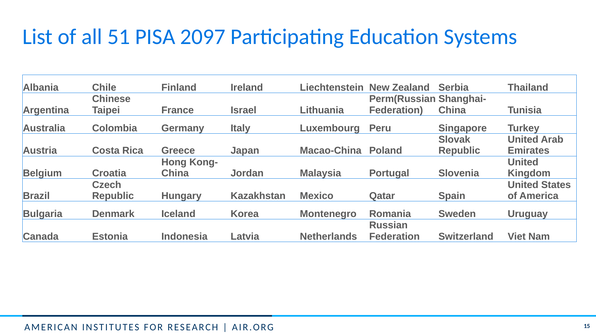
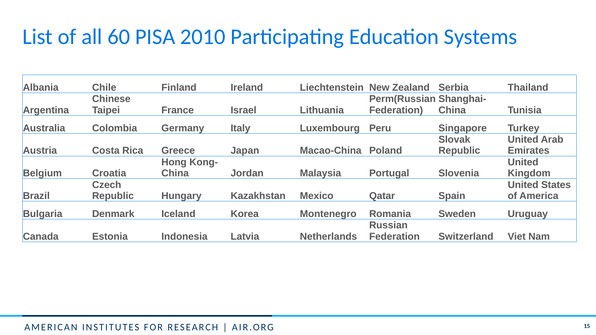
51: 51 -> 60
2097: 2097 -> 2010
